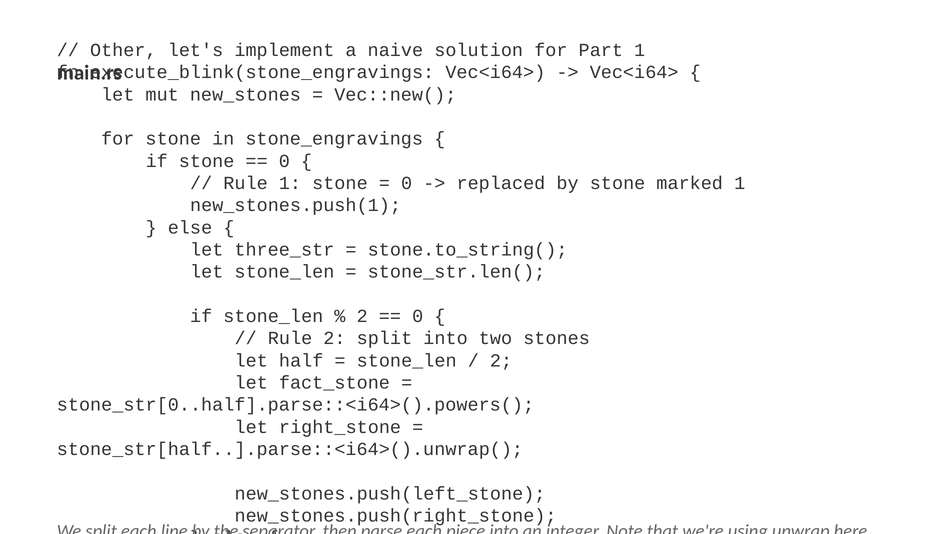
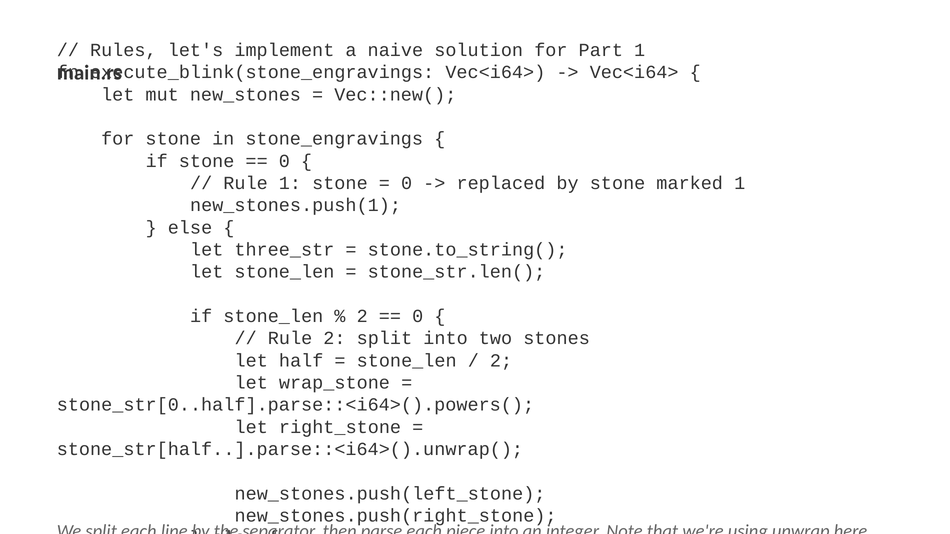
Other: Other -> Rules
fact_stone: fact_stone -> wrap_stone
